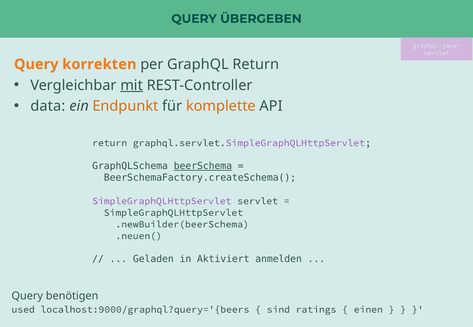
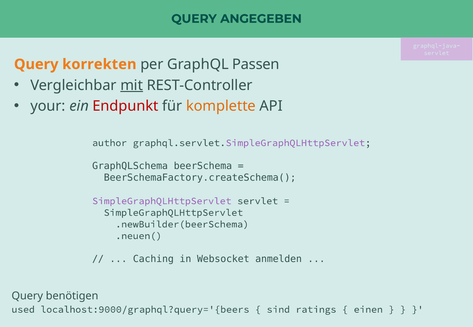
ÜBERGEBEN: ÜBERGEBEN -> ANGEGEBEN
GraphQL Return: Return -> Passen
data: data -> your
Endpunkt colour: orange -> red
return at (110, 143): return -> author
beerSchema underline: present -> none
Geladen: Geladen -> Caching
Aktiviert: Aktiviert -> Websocket
